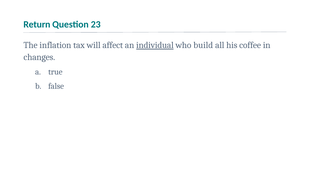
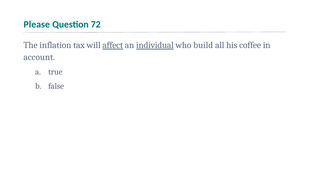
Return: Return -> Please
23: 23 -> 72
affect underline: none -> present
changes: changes -> account
